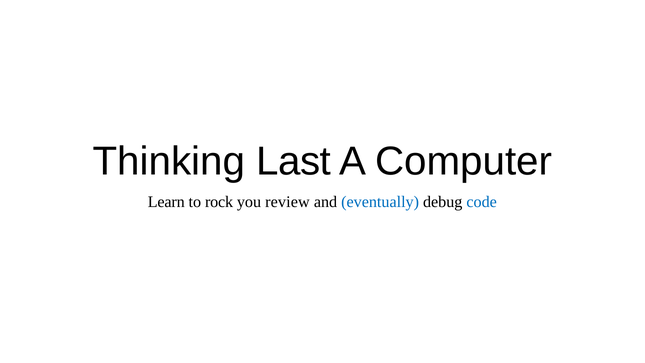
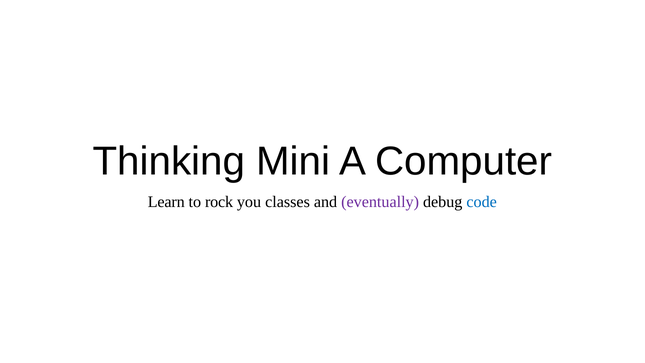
Last: Last -> Mini
review: review -> classes
eventually colour: blue -> purple
